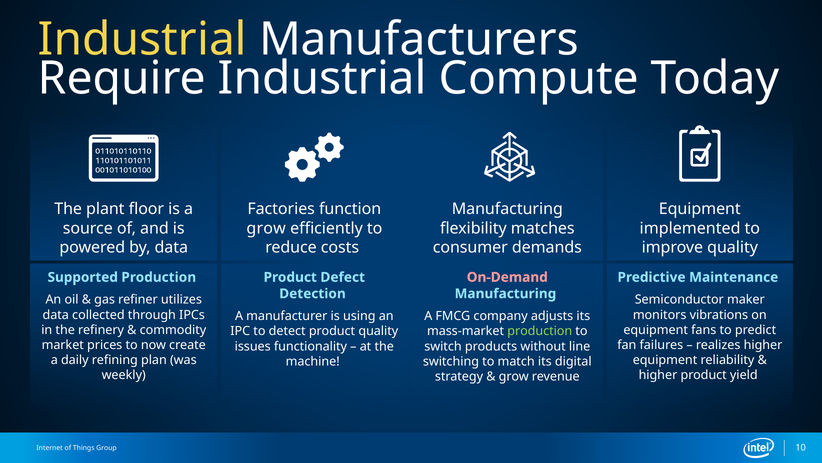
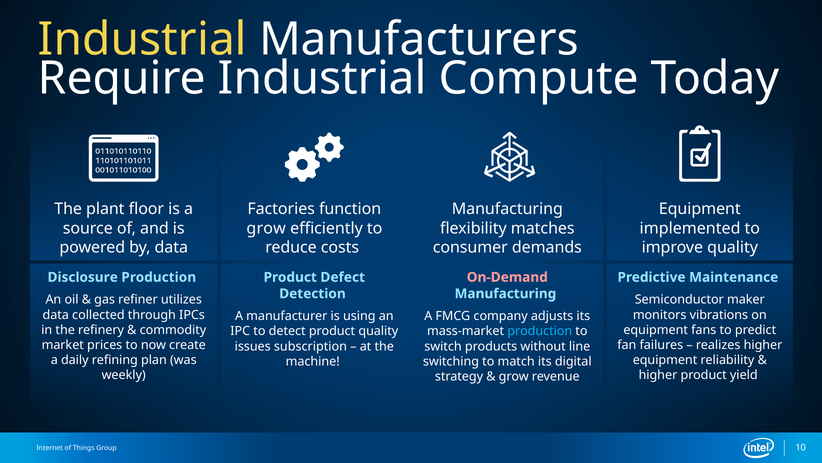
Supported: Supported -> Disclosure
production at (540, 331) colour: light green -> light blue
functionality: functionality -> subscription
